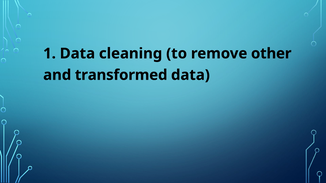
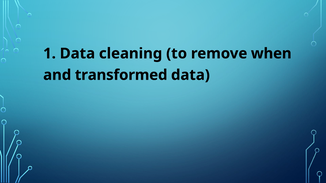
other: other -> when
